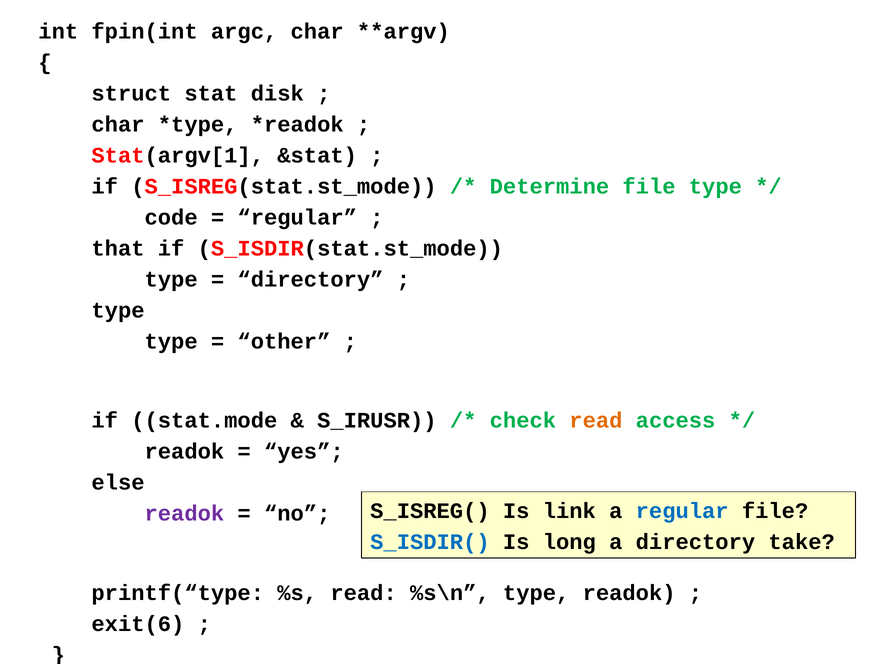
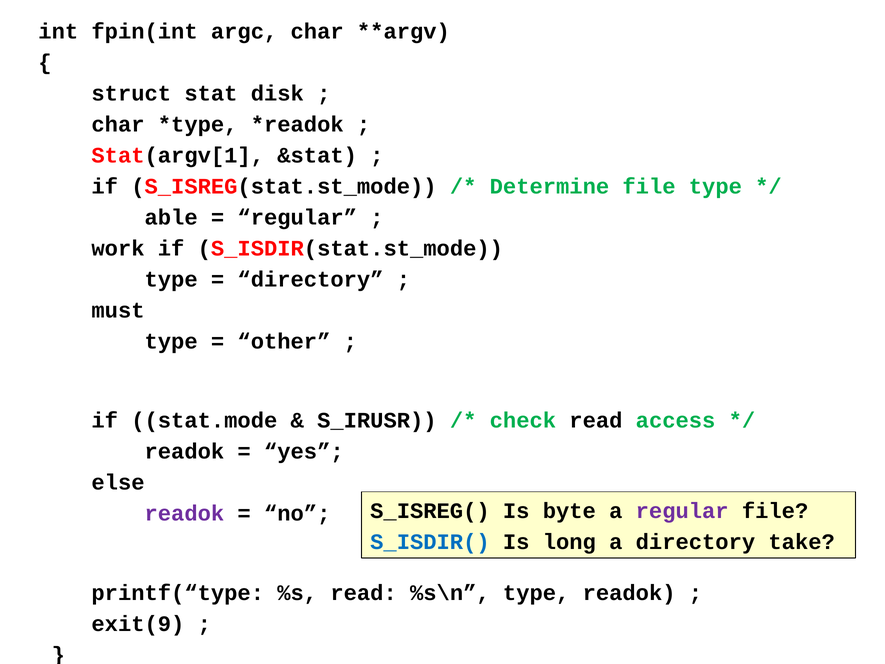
code: code -> able
that: that -> work
type at (118, 310): type -> must
read at (596, 420) colour: orange -> black
link: link -> byte
regular at (682, 511) colour: blue -> purple
exit(6: exit(6 -> exit(9
